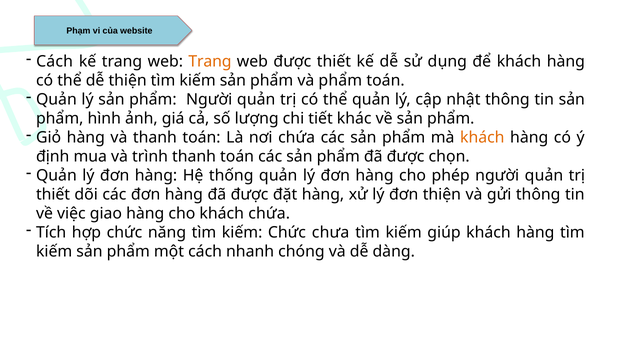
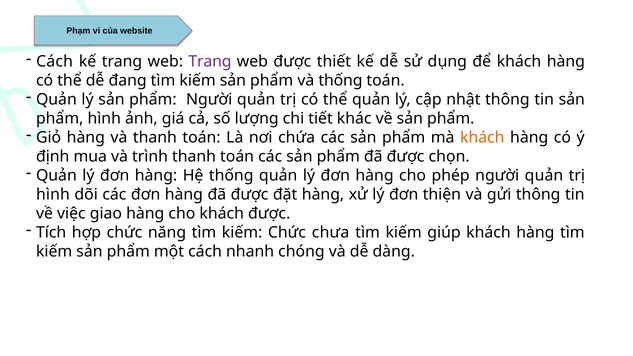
Trang at (210, 62) colour: orange -> purple
dễ thiện: thiện -> đang
và phẩm: phẩm -> thống
thiết at (53, 195): thiết -> hình
khách chứa: chứa -> được
